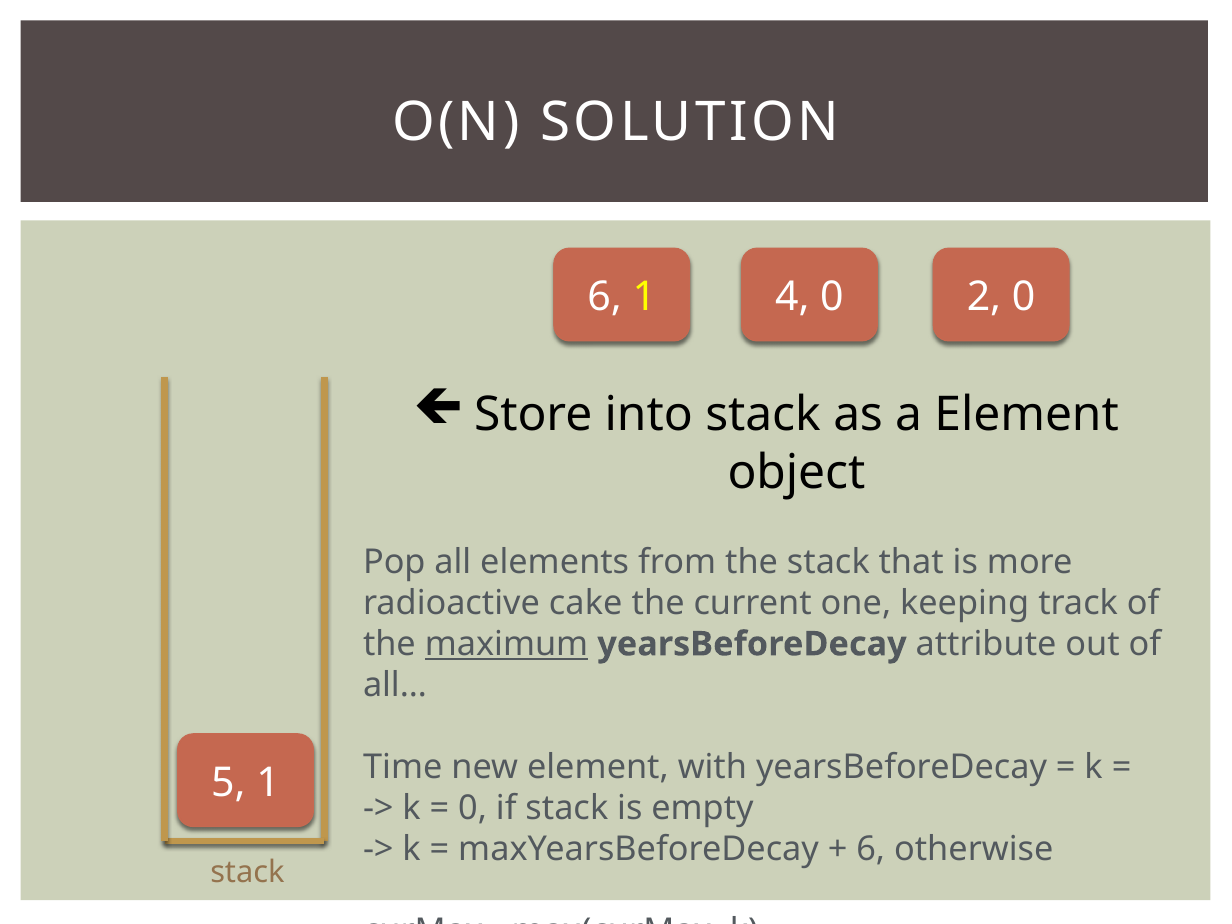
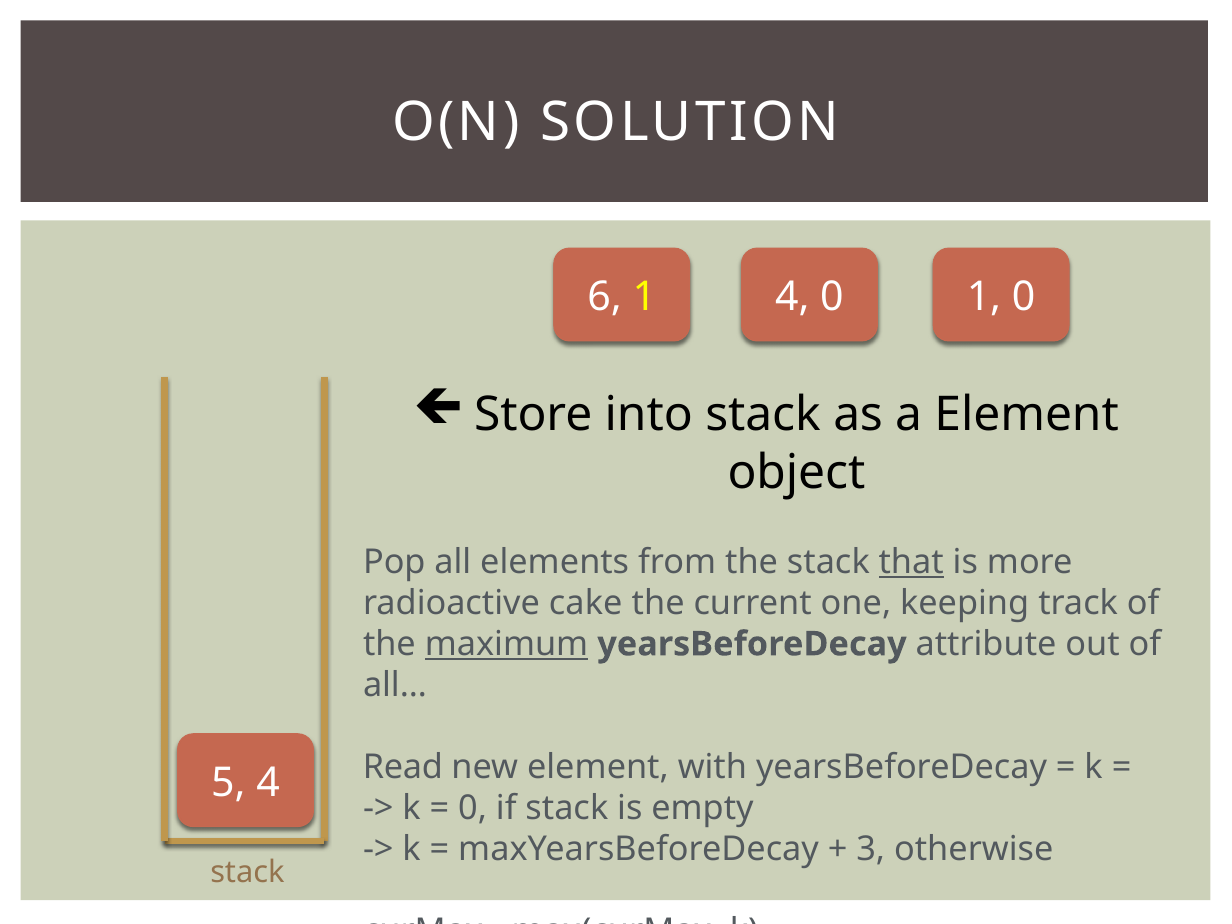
0 2: 2 -> 1
that underline: none -> present
Time: Time -> Read
5 1: 1 -> 4
6 at (871, 849): 6 -> 3
